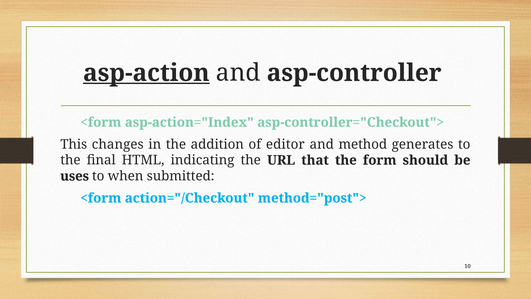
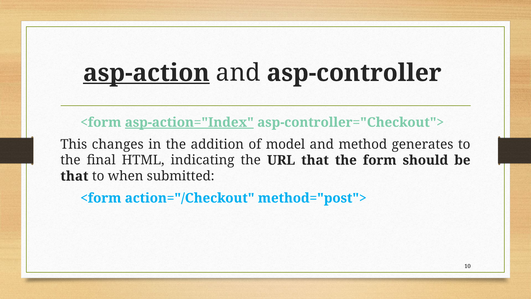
asp-action="Index underline: none -> present
editor: editor -> model
uses at (75, 176): uses -> that
